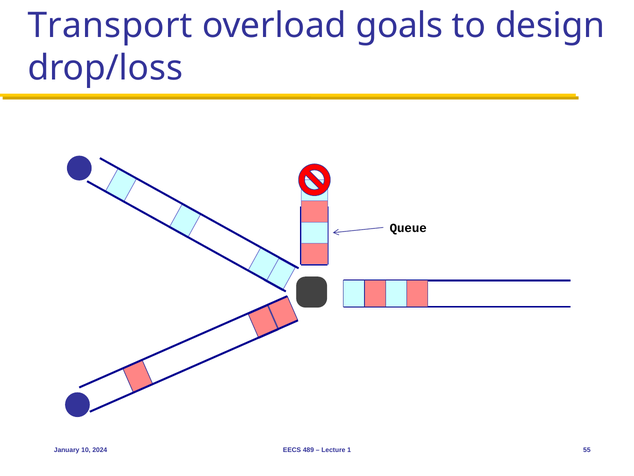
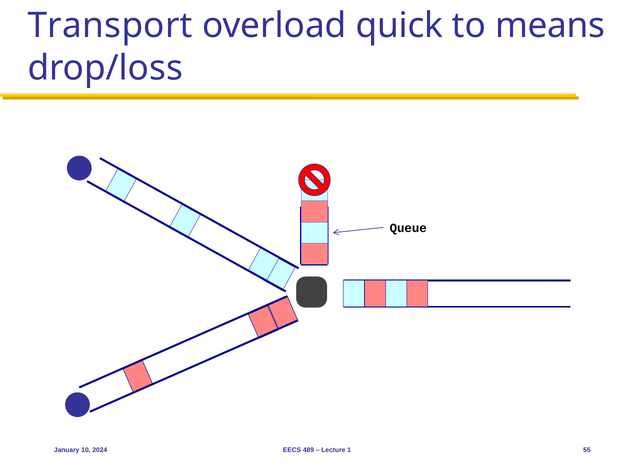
goals: goals -> quick
design: design -> means
